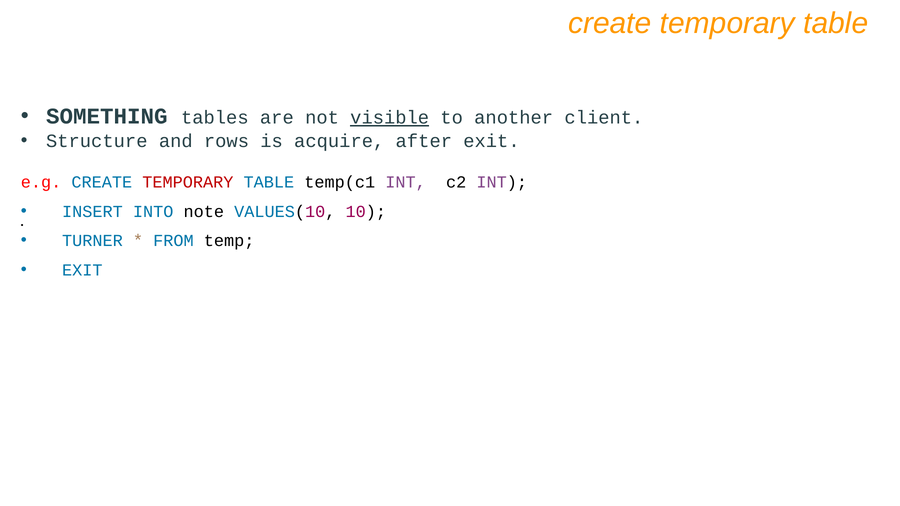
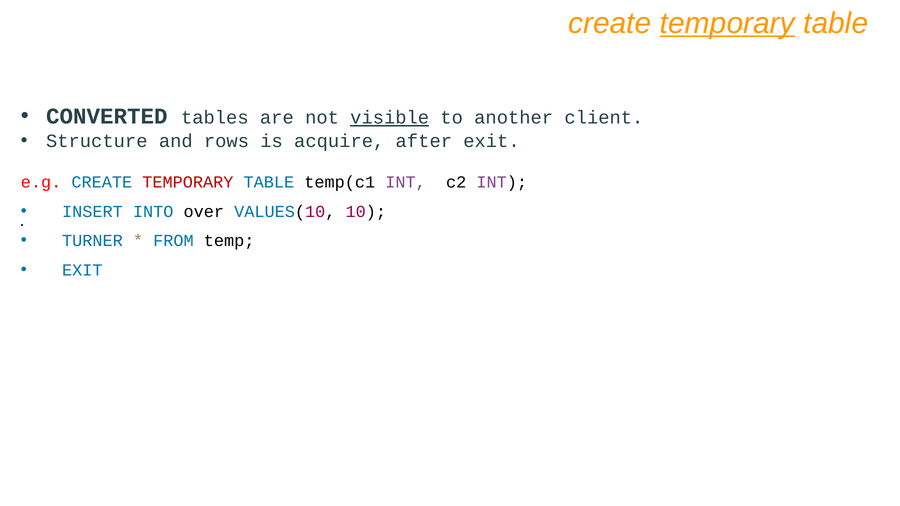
temporary at (727, 23) underline: none -> present
SOMETHING: SOMETHING -> CONVERTED
note: note -> over
